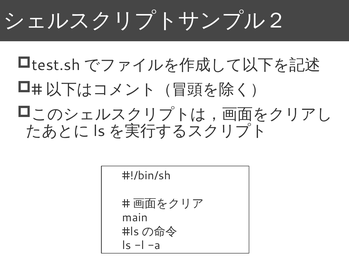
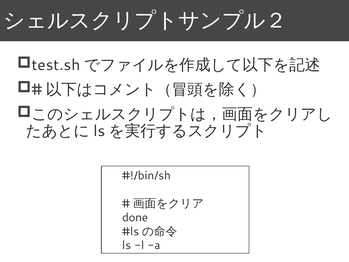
main: main -> done
